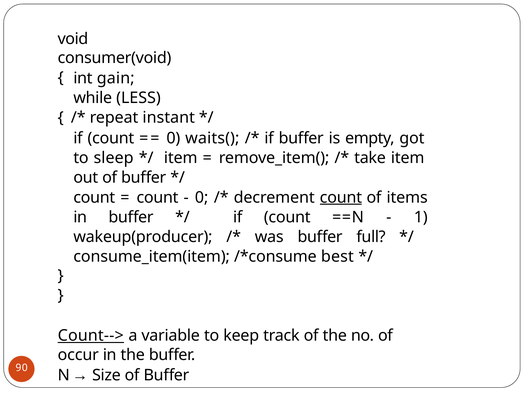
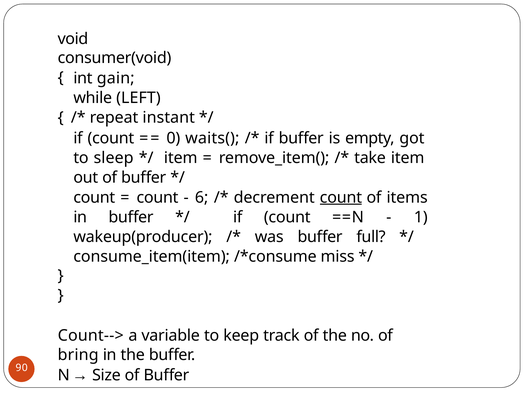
LESS: LESS -> LEFT
0 at (202, 197): 0 -> 6
best: best -> miss
Count--> underline: present -> none
occur: occur -> bring
